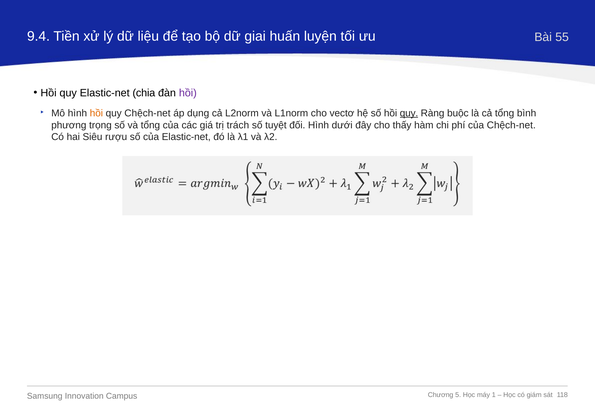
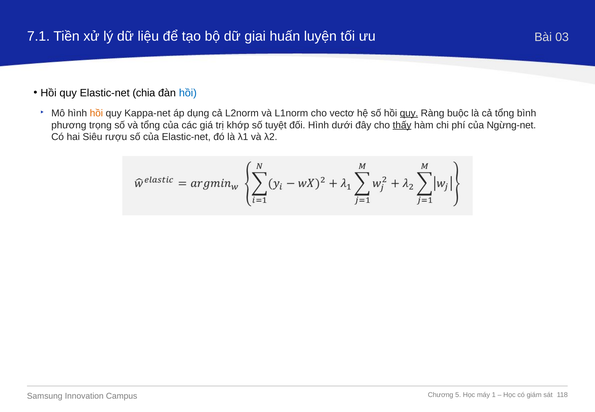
9.4: 9.4 -> 7.1
55: 55 -> 03
hồi at (188, 93) colour: purple -> blue
quy Chệch-net: Chệch-net -> Kappa-net
trách: trách -> khớp
thấy underline: none -> present
của Chệch-net: Chệch-net -> Ngừng-net
